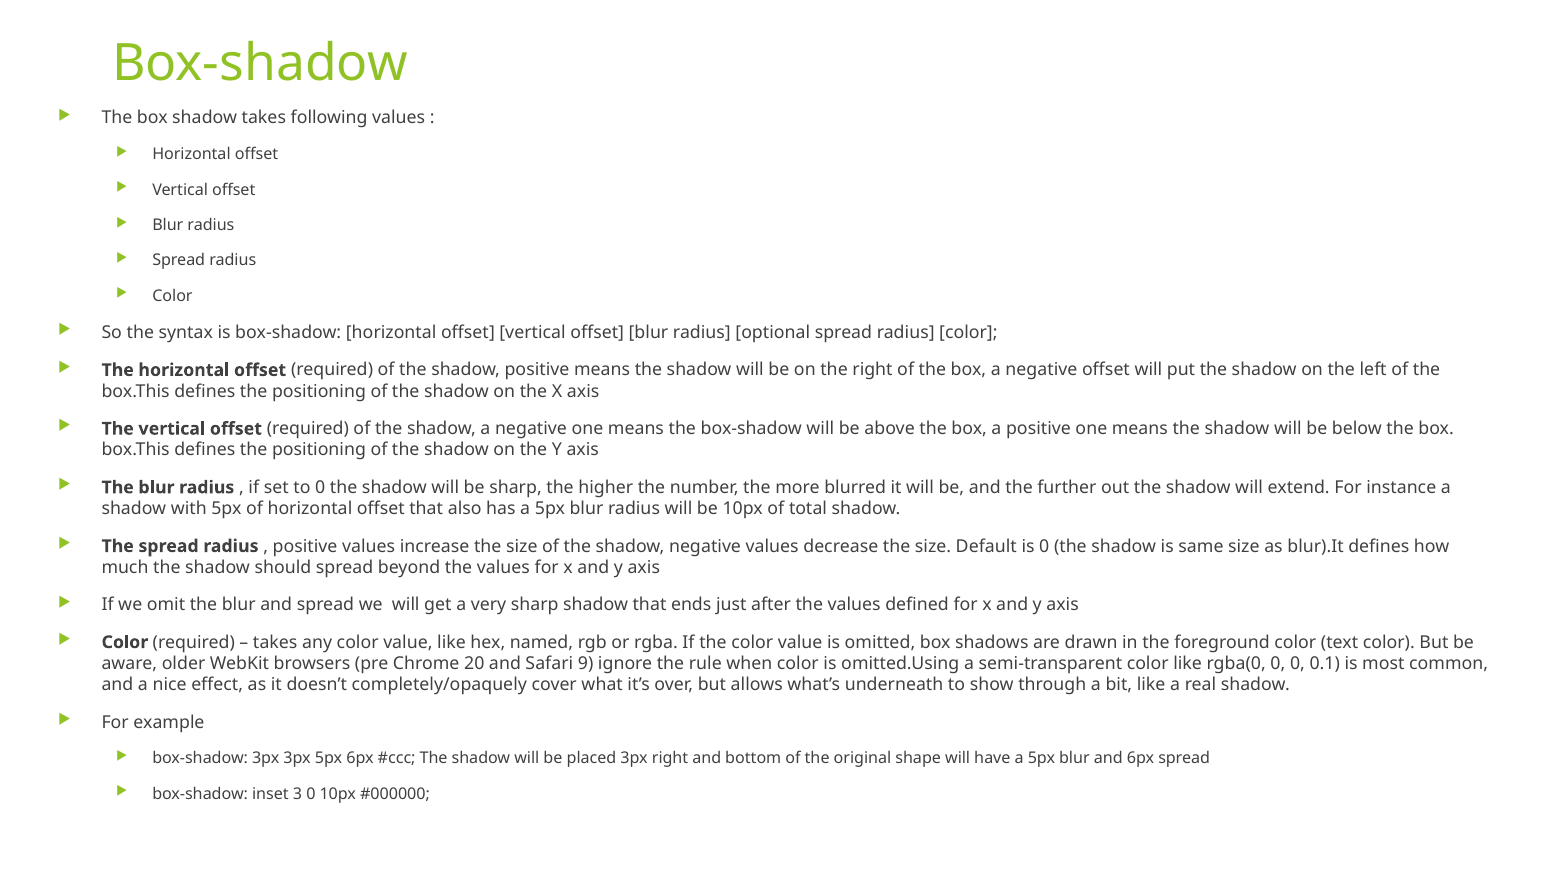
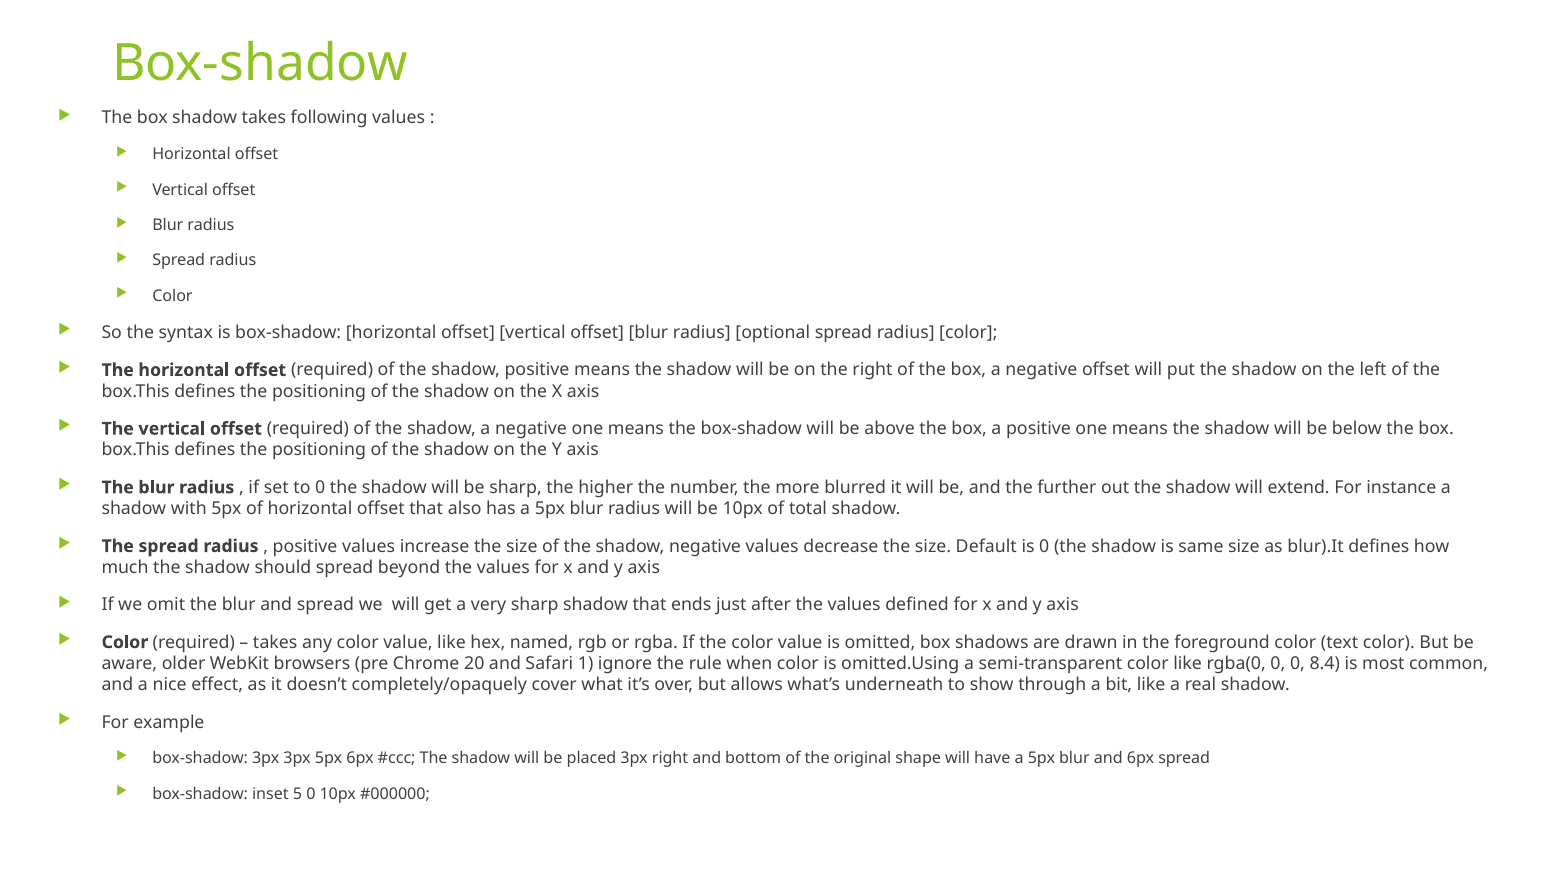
9: 9 -> 1
0.1: 0.1 -> 8.4
3: 3 -> 5
